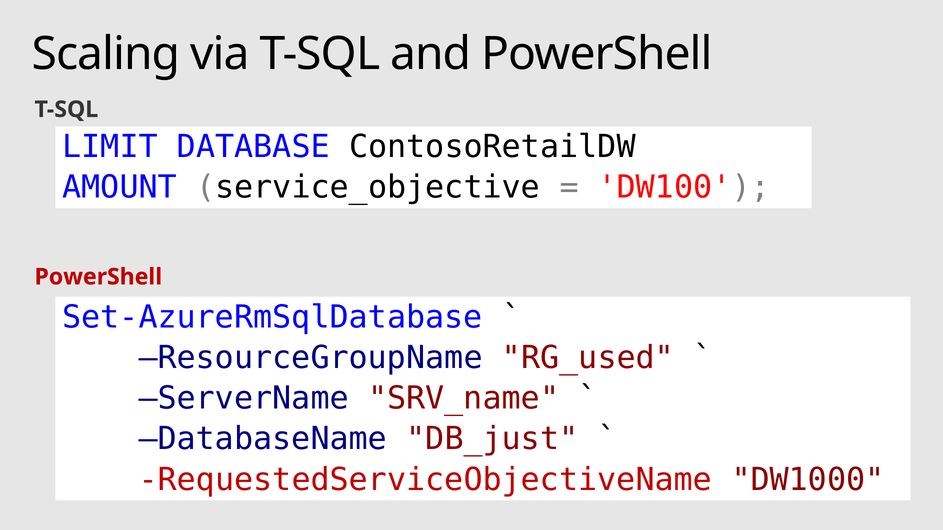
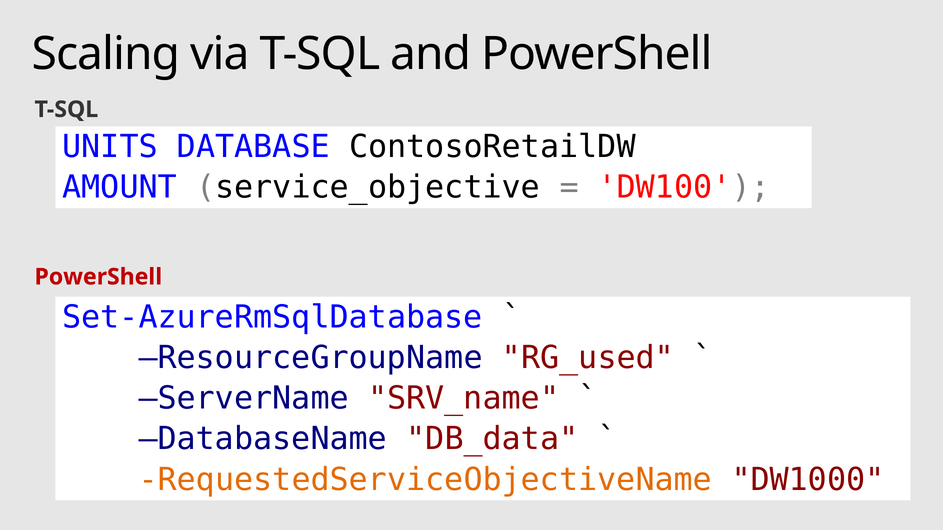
LIMIT: LIMIT -> UNITS
DB_just: DB_just -> DB_data
RequestedServiceObjectiveName colour: red -> orange
